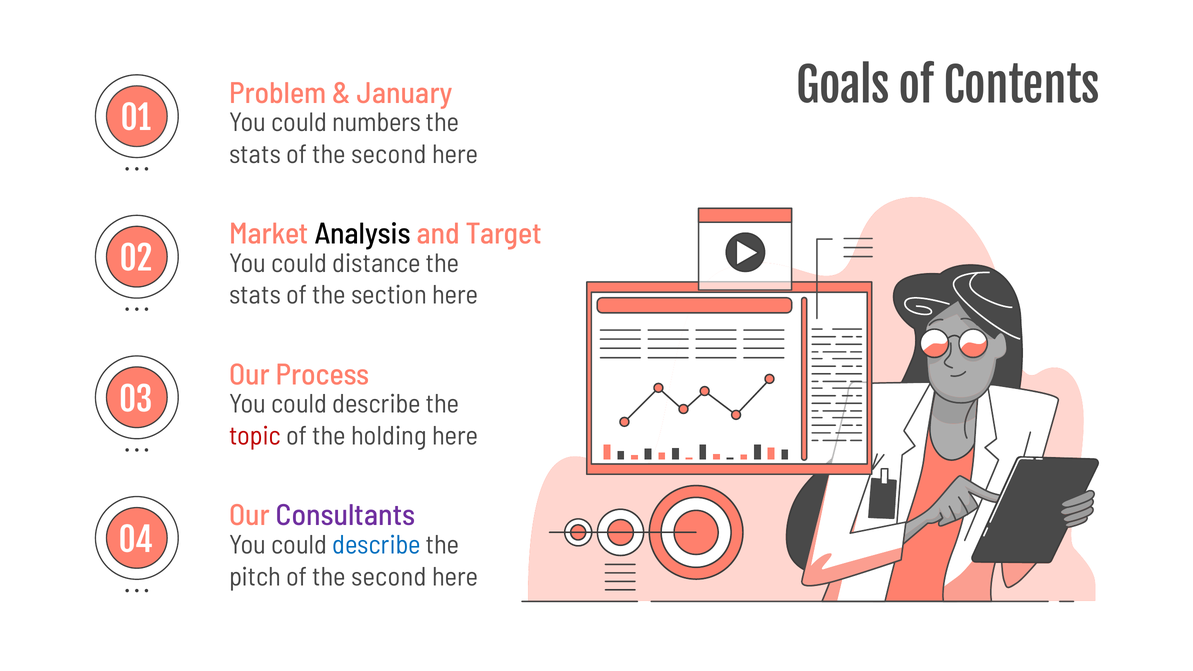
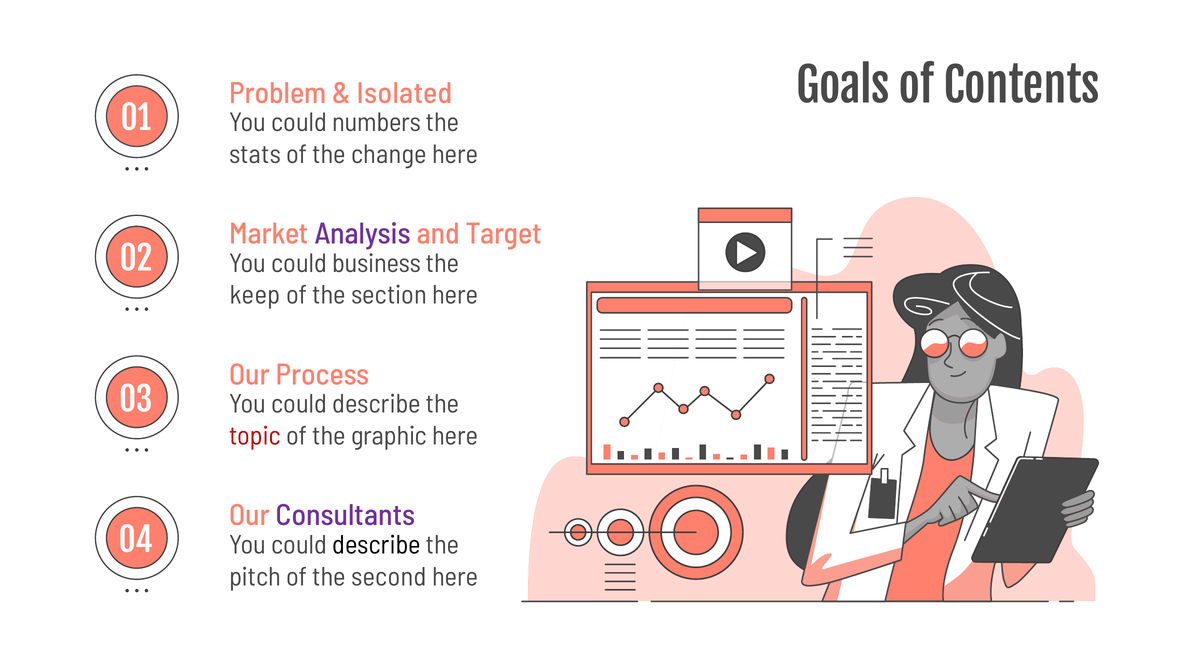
January: January -> Isolated
second at (389, 155): second -> change
Analysis colour: black -> purple
distance: distance -> business
stats at (255, 295): stats -> keep
holding: holding -> graphic
describe at (377, 545) colour: blue -> black
